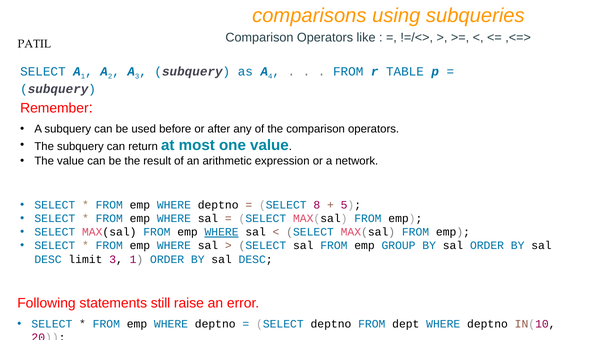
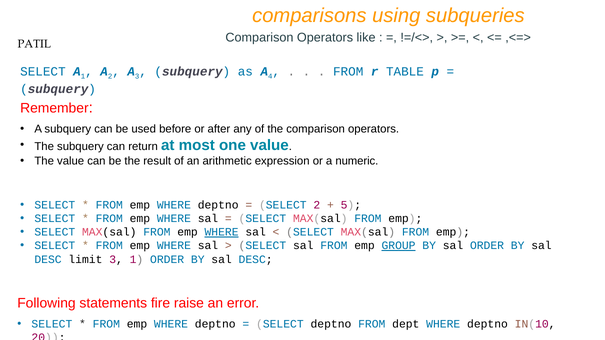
network: network -> numeric
SELECT 8: 8 -> 2
GROUP underline: none -> present
still: still -> fire
